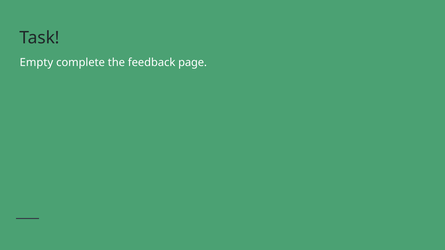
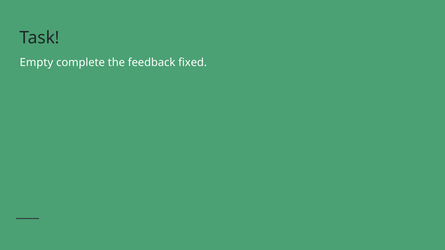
page: page -> fixed
